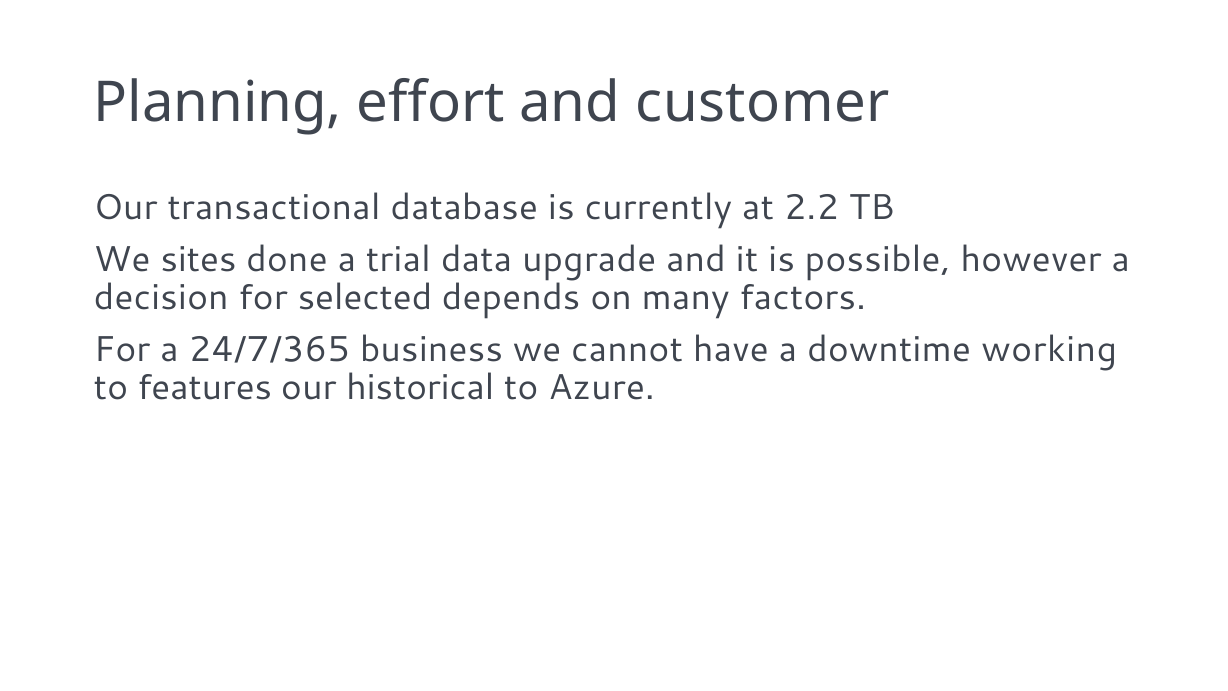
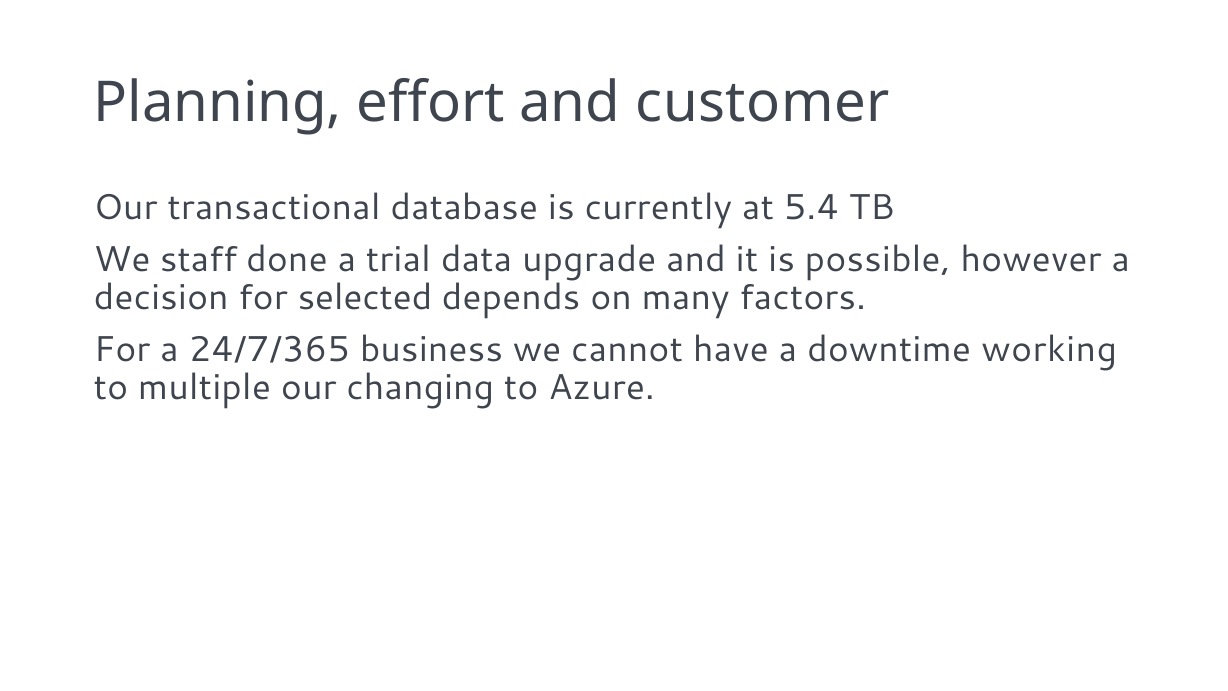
2.2: 2.2 -> 5.4
sites: sites -> staff
features: features -> multiple
historical: historical -> changing
